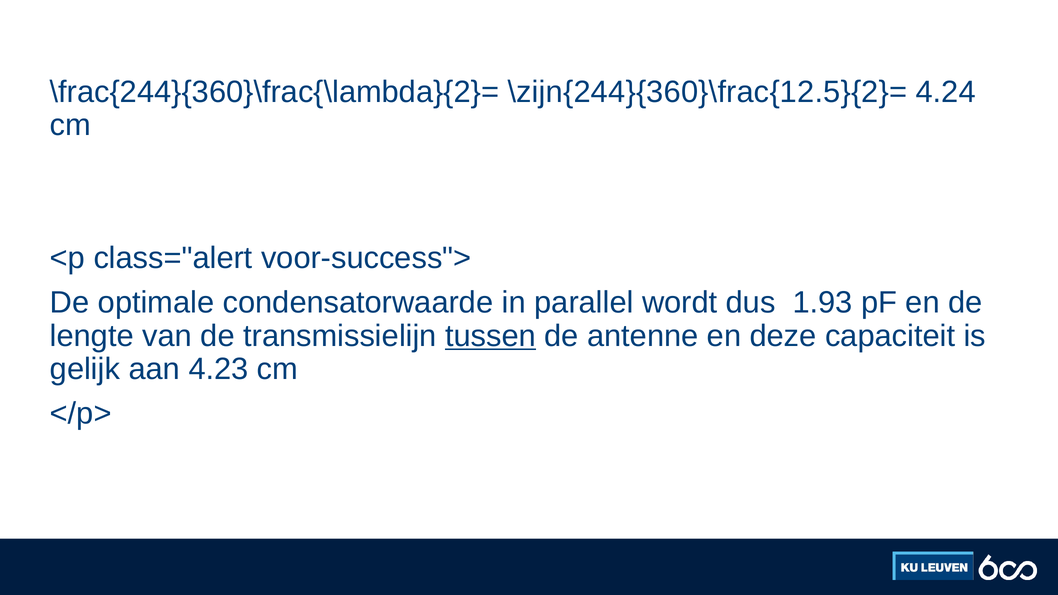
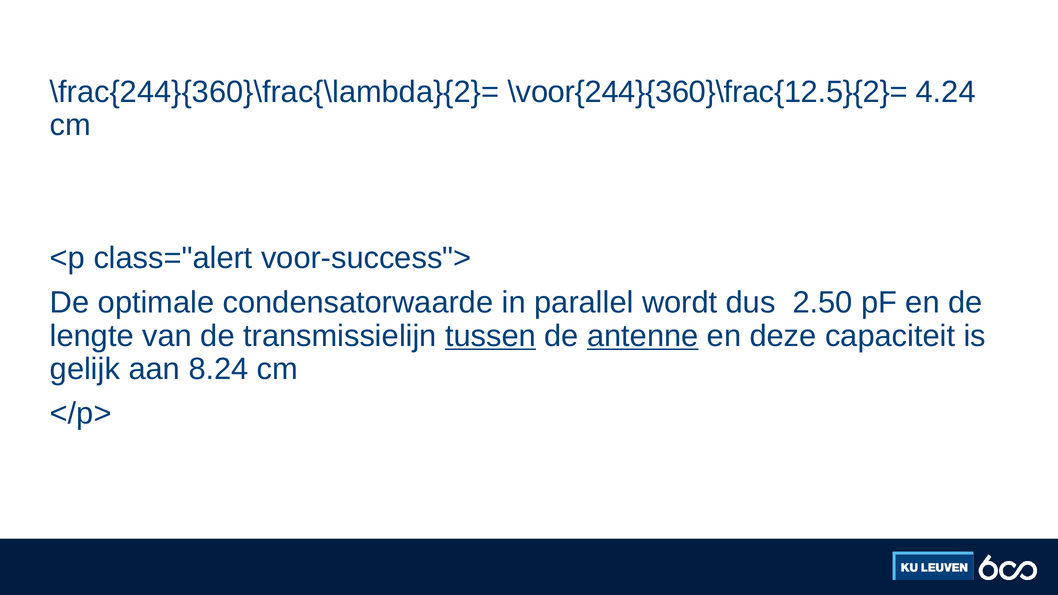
\zijn{244}{360}\frac{12.5}{2}=: \zijn{244}{360}\frac{12.5}{2}= -> \voor{244}{360}\frac{12.5}{2}=
1.93: 1.93 -> 2.50
antenne underline: none -> present
4.23: 4.23 -> 8.24
